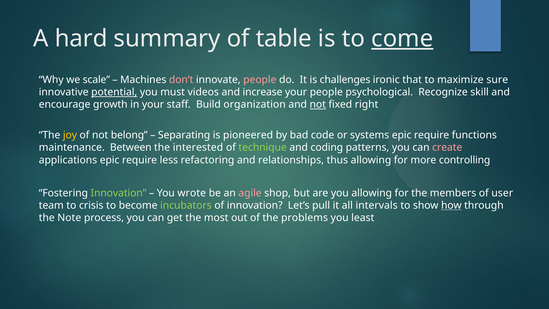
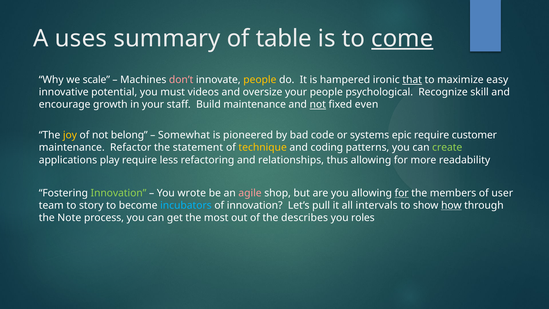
hard: hard -> uses
people at (260, 80) colour: pink -> yellow
challenges: challenges -> hampered
that underline: none -> present
sure: sure -> easy
potential underline: present -> none
increase: increase -> oversize
Build organization: organization -> maintenance
right: right -> even
Separating: Separating -> Somewhat
functions: functions -> customer
Between: Between -> Refactor
interested: interested -> statement
technique colour: light green -> yellow
create colour: pink -> light green
applications epic: epic -> play
controlling: controlling -> readability
for at (402, 193) underline: none -> present
crisis: crisis -> story
incubators colour: light green -> light blue
problems: problems -> describes
least: least -> roles
